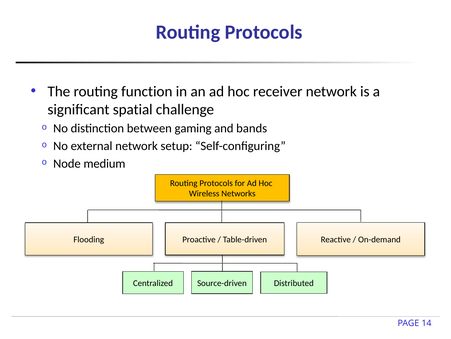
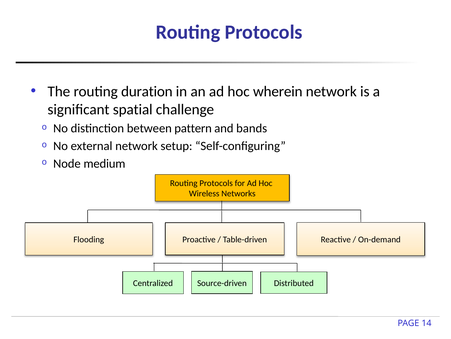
function: function -> duration
receiver: receiver -> wherein
gaming: gaming -> pattern
